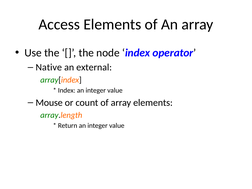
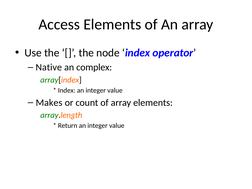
external: external -> complex
Mouse: Mouse -> Makes
